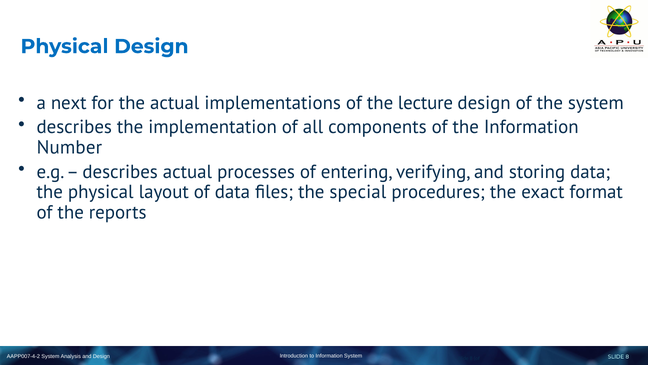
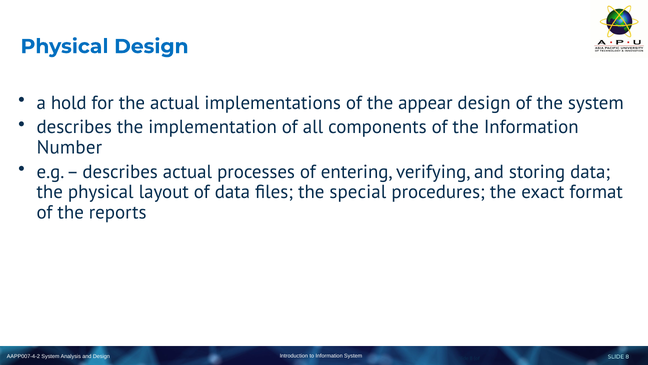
next: next -> hold
lecture: lecture -> appear
